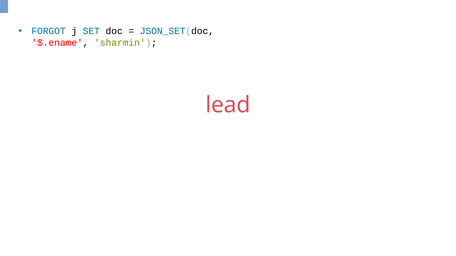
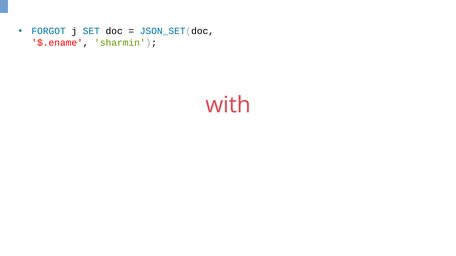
lead: lead -> with
